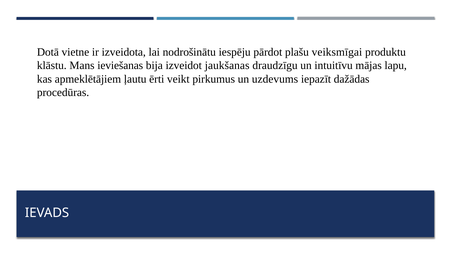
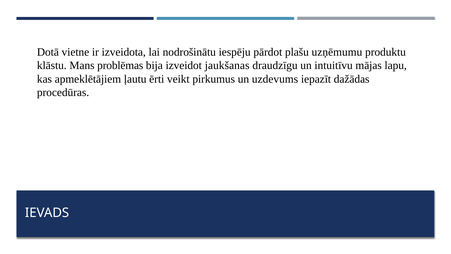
veiksmīgai: veiksmīgai -> uzņēmumu
ieviešanas: ieviešanas -> problēmas
